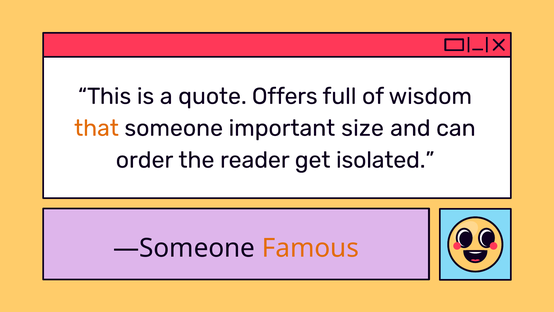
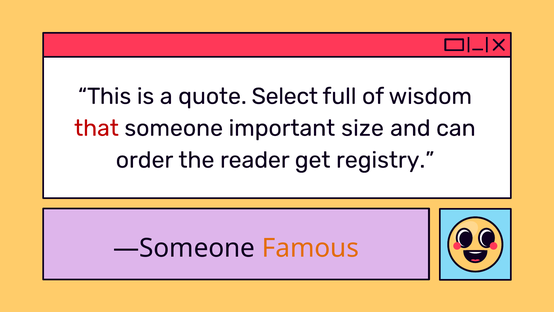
Offers: Offers -> Select
that colour: orange -> red
isolated: isolated -> registry
